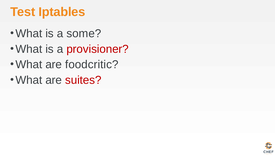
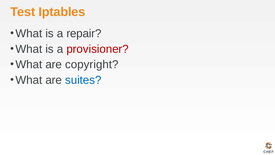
some: some -> repair
foodcritic: foodcritic -> copyright
suites colour: red -> blue
